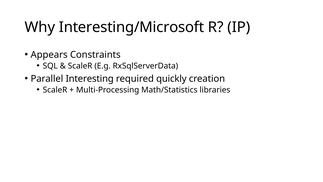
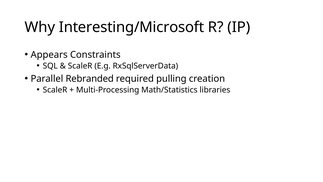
Interesting: Interesting -> Rebranded
quickly: quickly -> pulling
